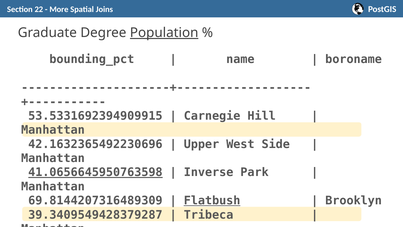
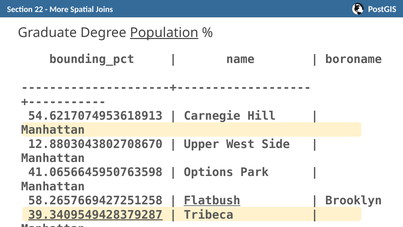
53.5331692394909915: 53.5331692394909915 -> 54.6217074953618913
42.1632365492230696: 42.1632365492230696 -> 12.8803043802708670
41.0656645950763598 underline: present -> none
Inverse: Inverse -> Options
69.8144207316489309: 69.8144207316489309 -> 58.2657669427251258
39.3409549428379287 underline: none -> present
